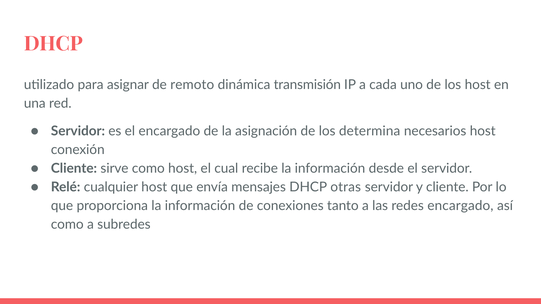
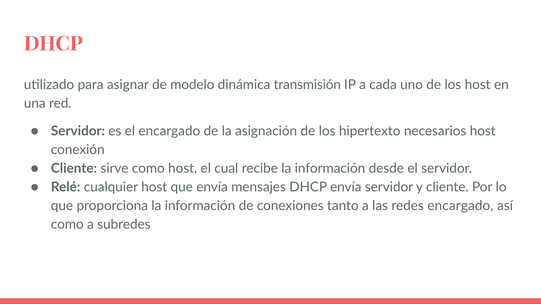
remoto: remoto -> modelo
determina: determina -> hipertexto
DHCP otras: otras -> envía
